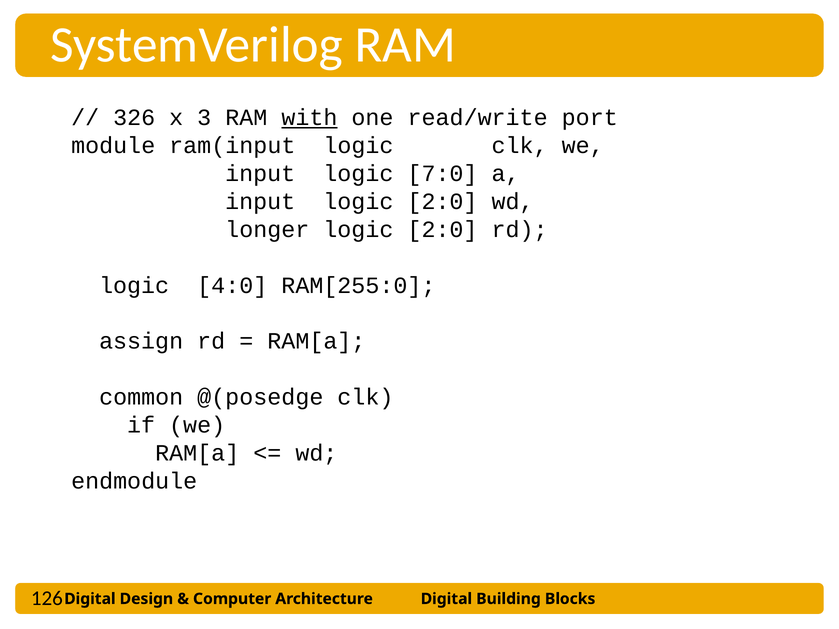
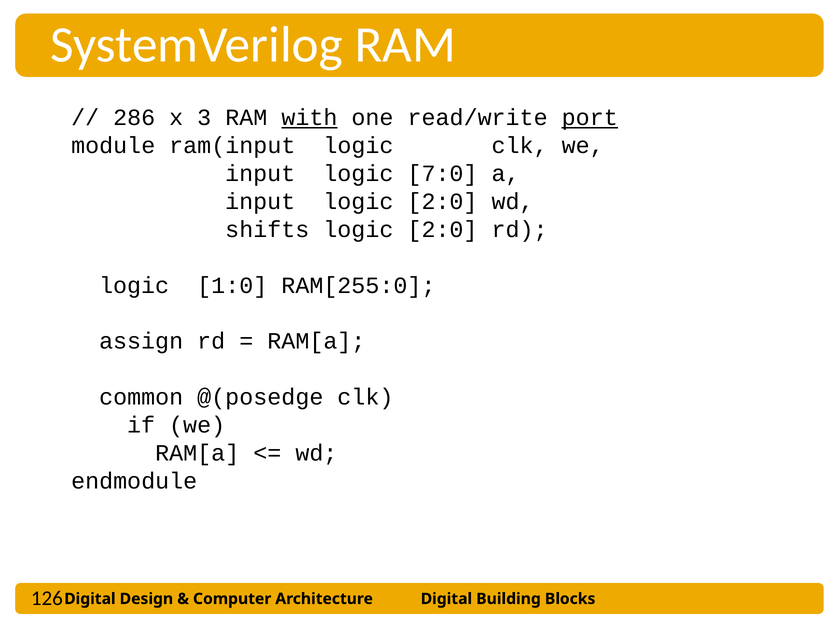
326: 326 -> 286
port underline: none -> present
longer: longer -> shifts
4:0: 4:0 -> 1:0
